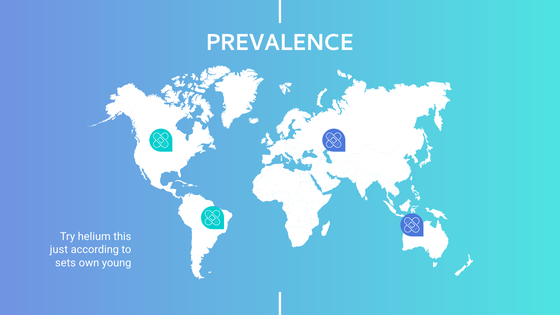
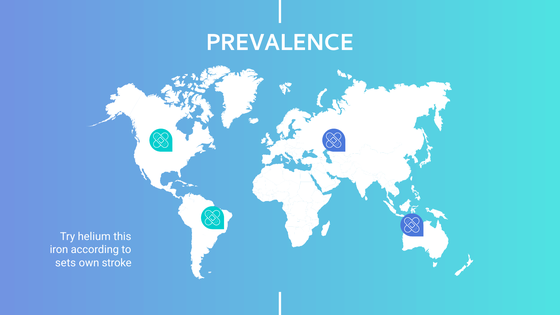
just: just -> iron
young: young -> stroke
